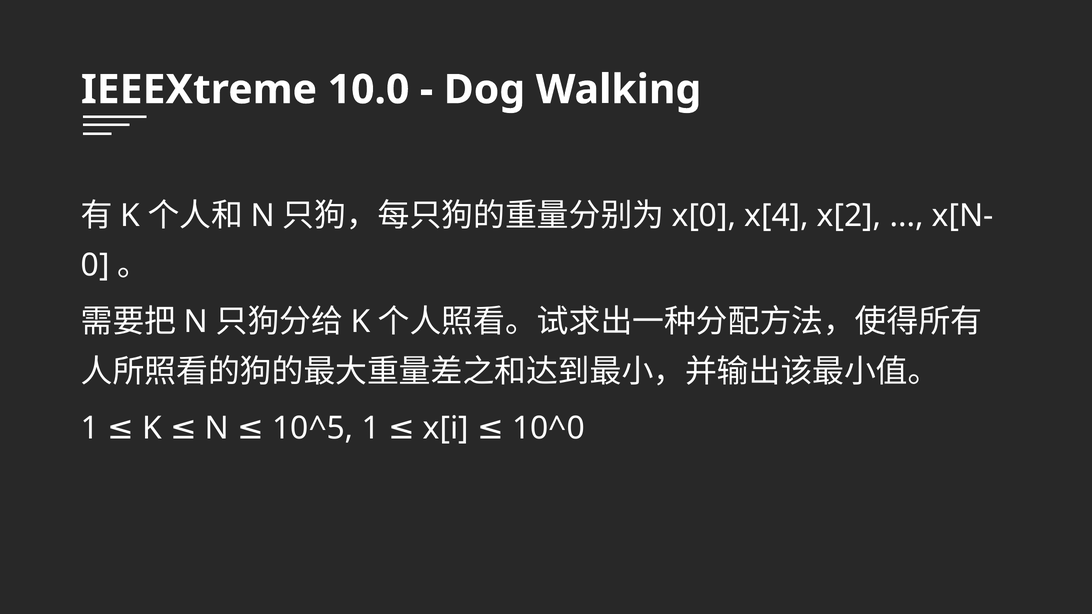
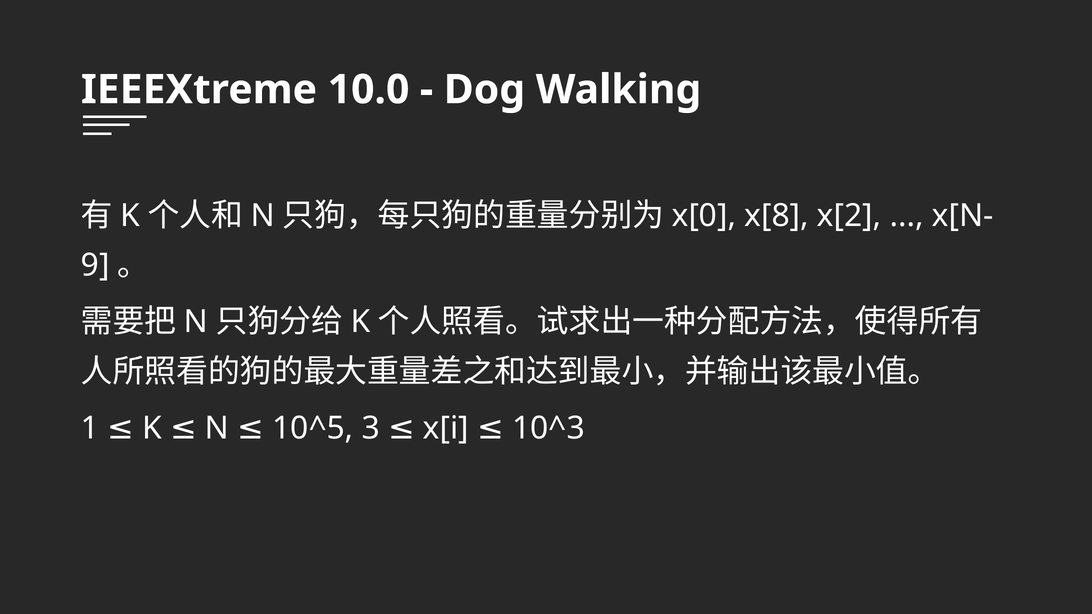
x[4: x[4 -> x[8
0: 0 -> 9
1 at (371, 428): 1 -> 3
10^0: 10^0 -> 10^3
